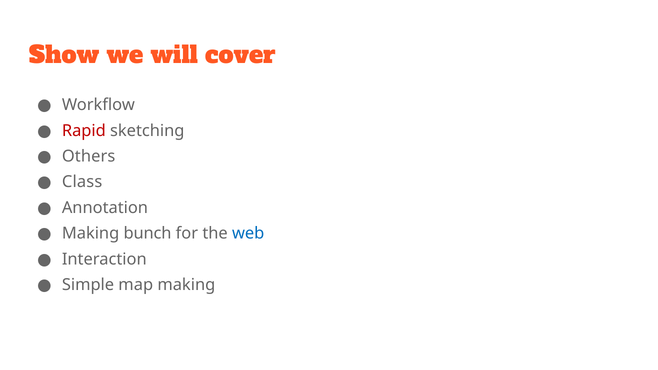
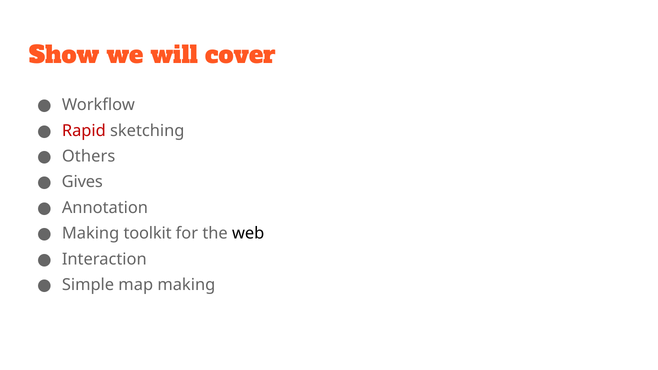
Class: Class -> Gives
bunch: bunch -> toolkit
web colour: blue -> black
